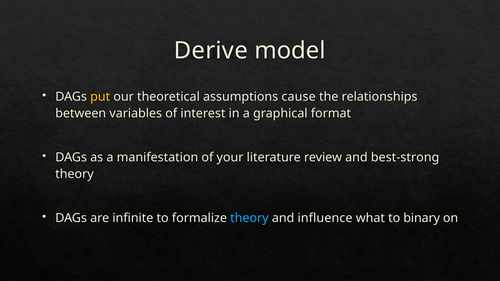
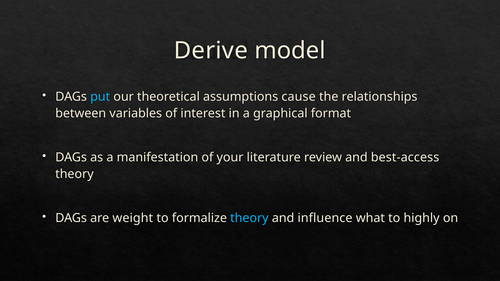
put colour: yellow -> light blue
best-strong: best-strong -> best-access
infinite: infinite -> weight
binary: binary -> highly
